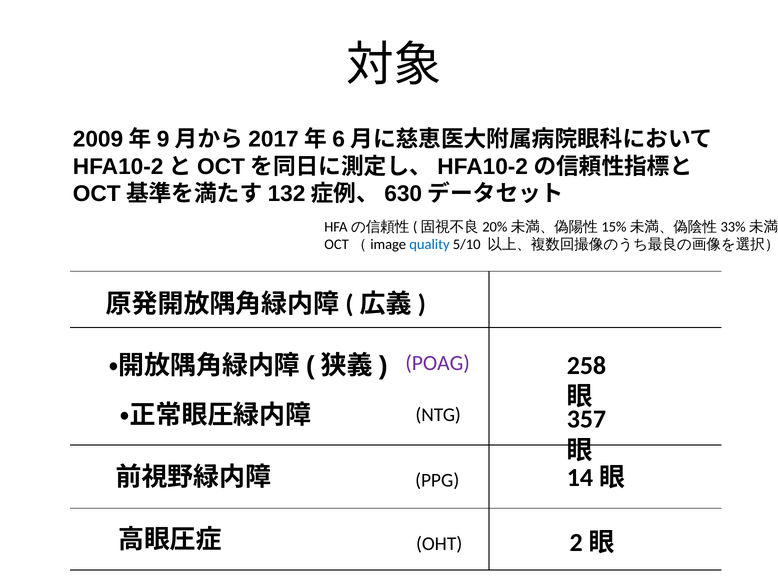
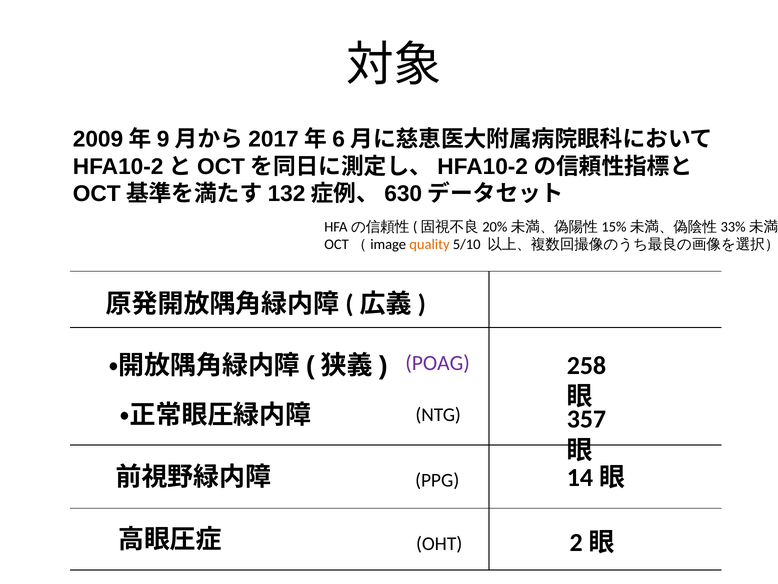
quality colour: blue -> orange
